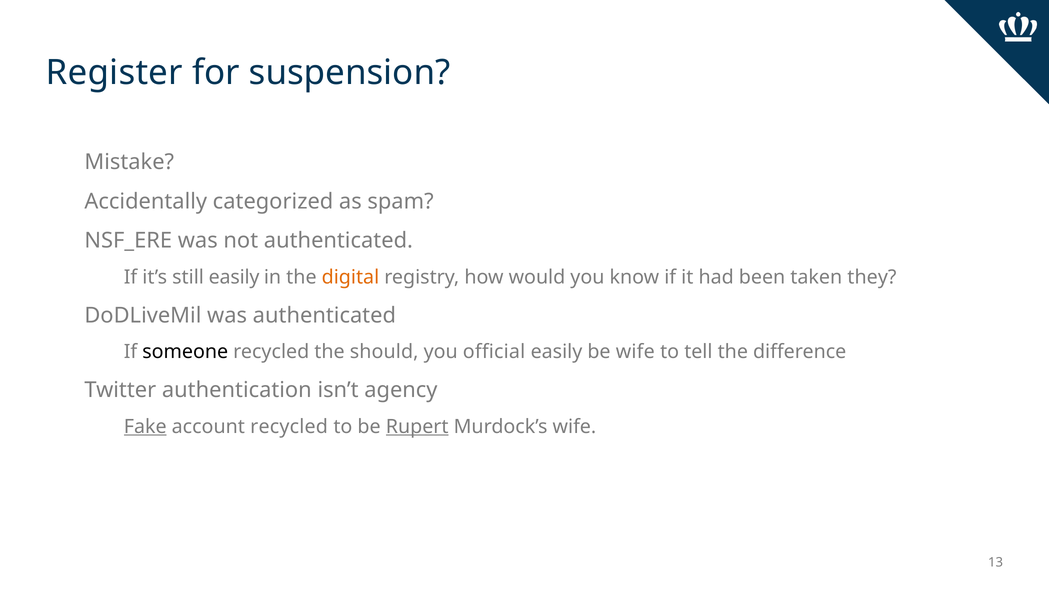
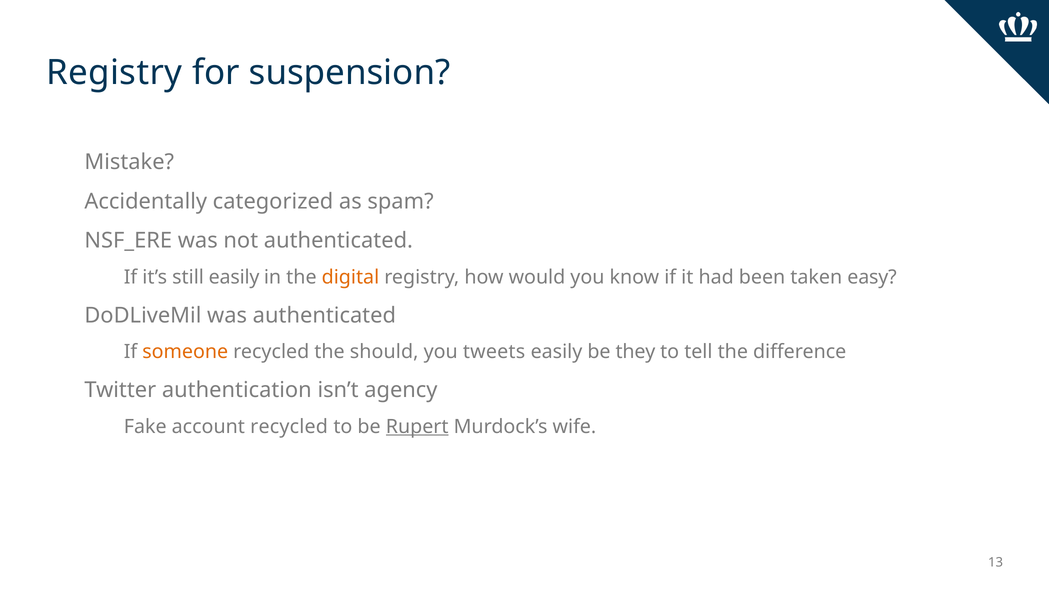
Register at (114, 73): Register -> Registry
they: they -> easy
someone colour: black -> orange
official: official -> tweets
be wife: wife -> they
Fake underline: present -> none
